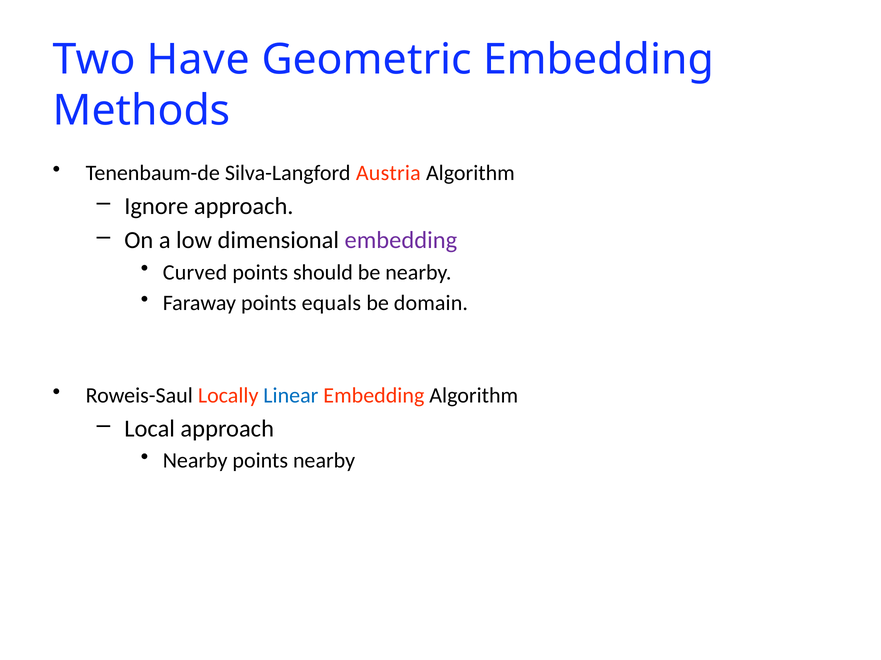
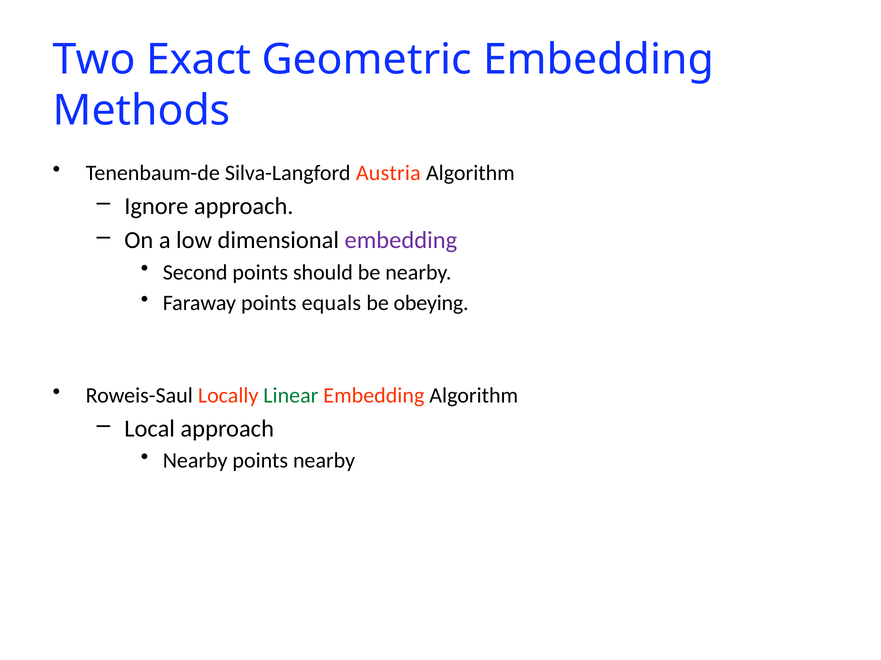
Have: Have -> Exact
Curved: Curved -> Second
domain: domain -> obeying
Linear colour: blue -> green
